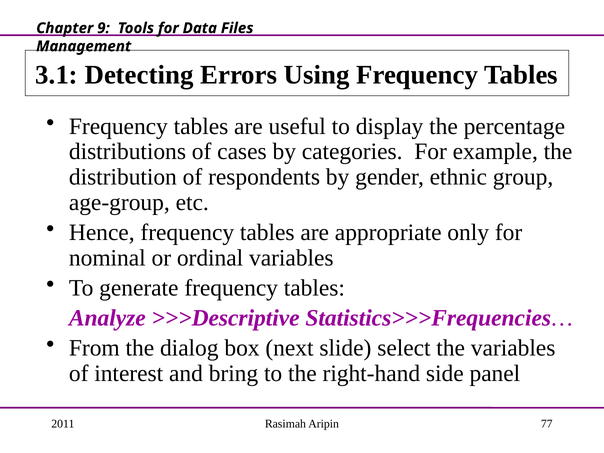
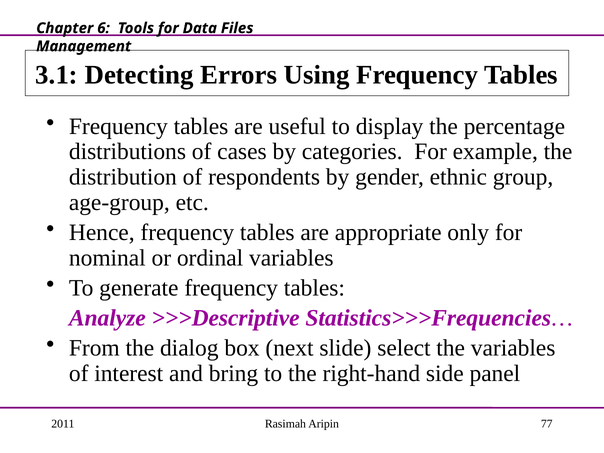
9: 9 -> 6
